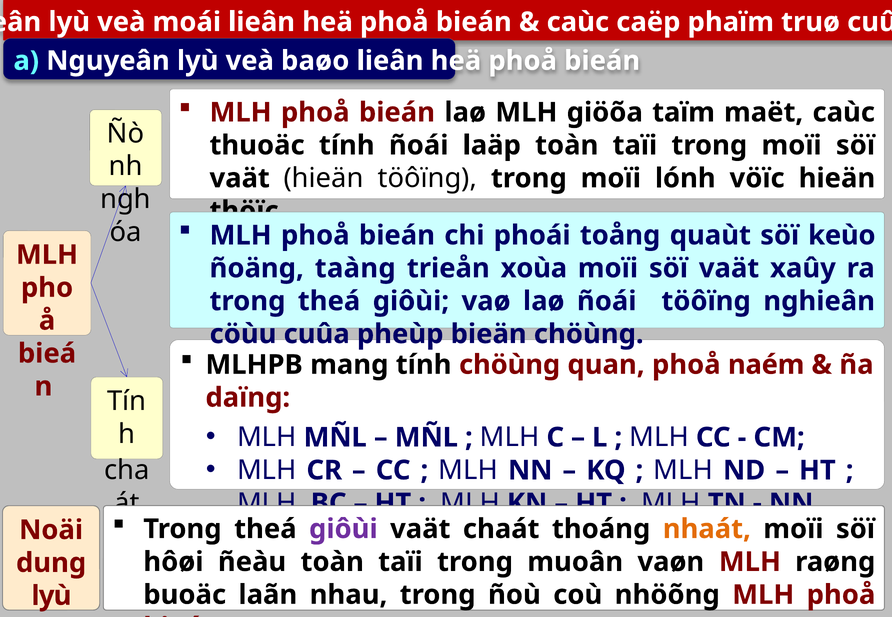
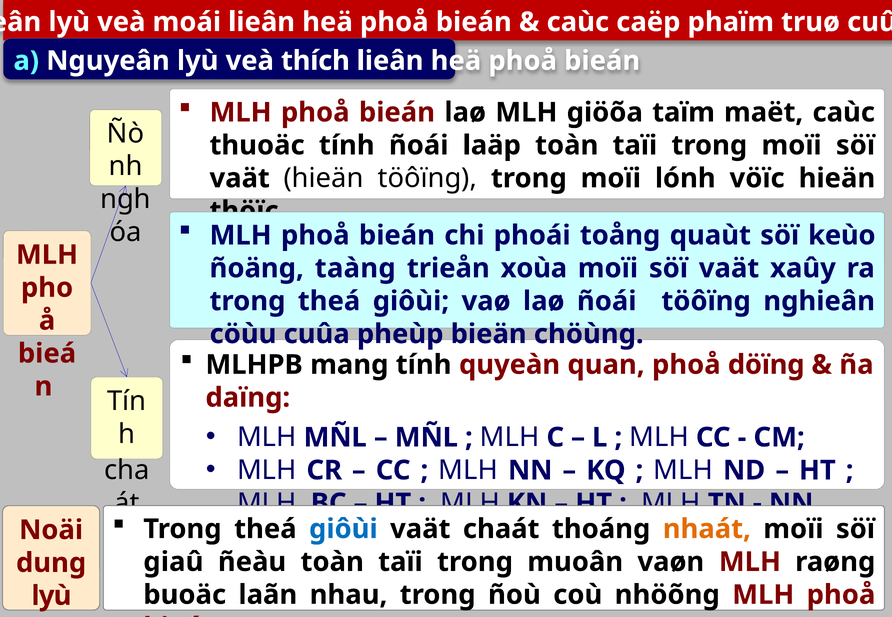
baøo: baøo -> thích
tính chöùng: chöùng -> quyeàn
naém: naém -> döïng
giôùi at (343, 529) colour: purple -> blue
hôøi: hôøi -> giaû
